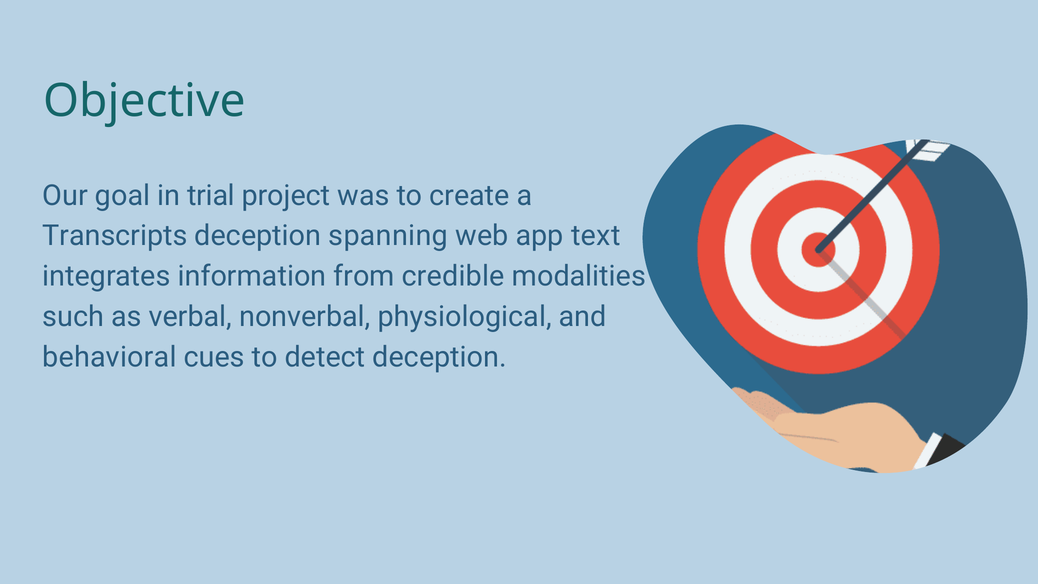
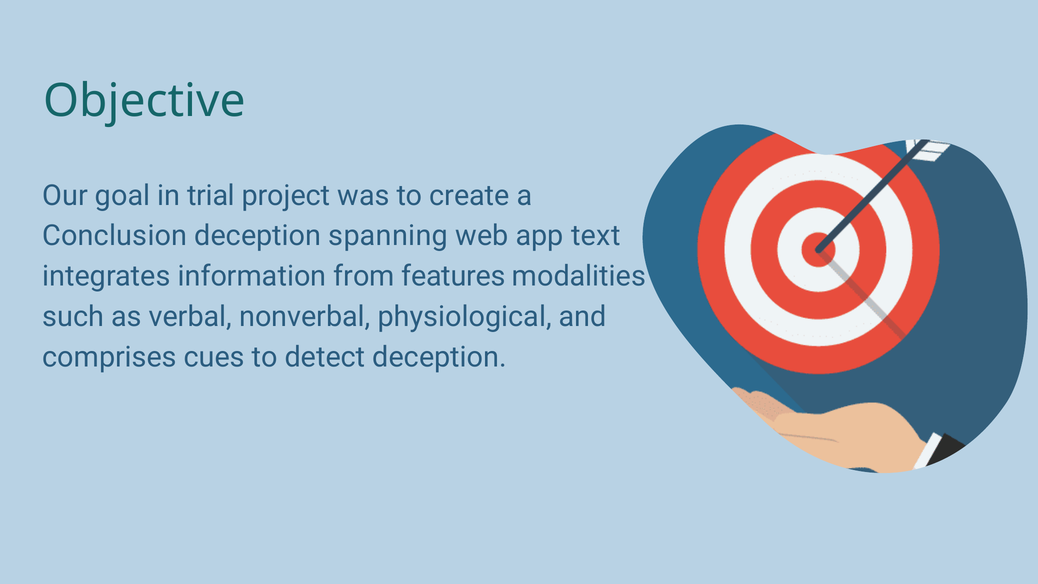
Transcripts: Transcripts -> Conclusion
credible: credible -> features
behavioral: behavioral -> comprises
